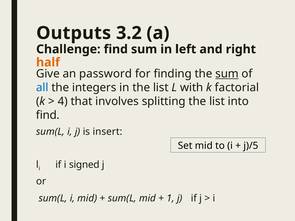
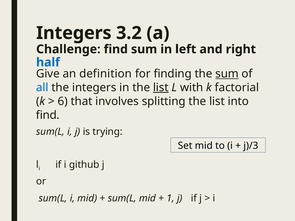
Outputs at (74, 33): Outputs -> Integers
half colour: orange -> blue
password: password -> definition
list at (161, 88) underline: none -> present
4: 4 -> 6
insert: insert -> trying
j)/5: j)/5 -> j)/3
signed: signed -> github
